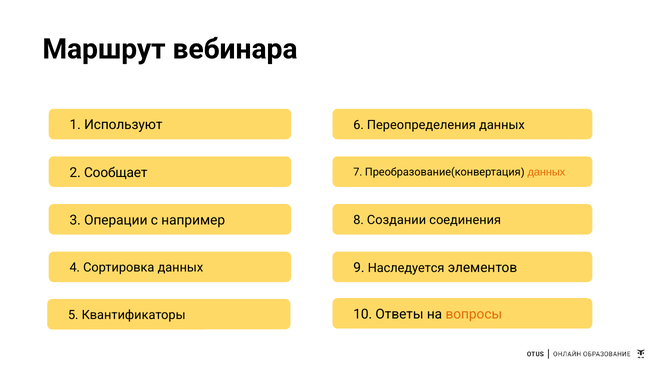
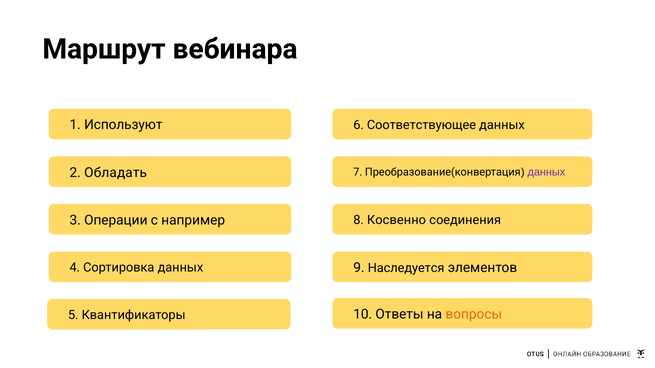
Переопределения: Переопределения -> Соответствующее
Сообщает: Сообщает -> Обладать
данных at (546, 173) colour: orange -> purple
Создании: Создании -> Косвенно
